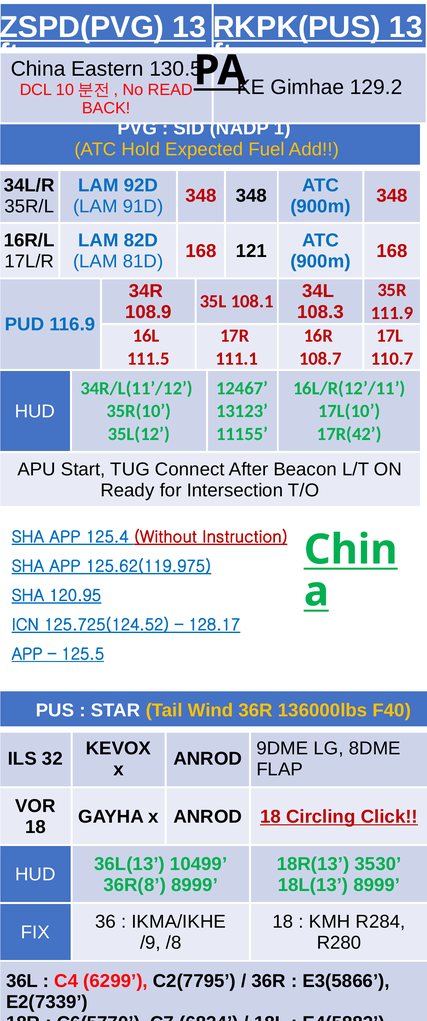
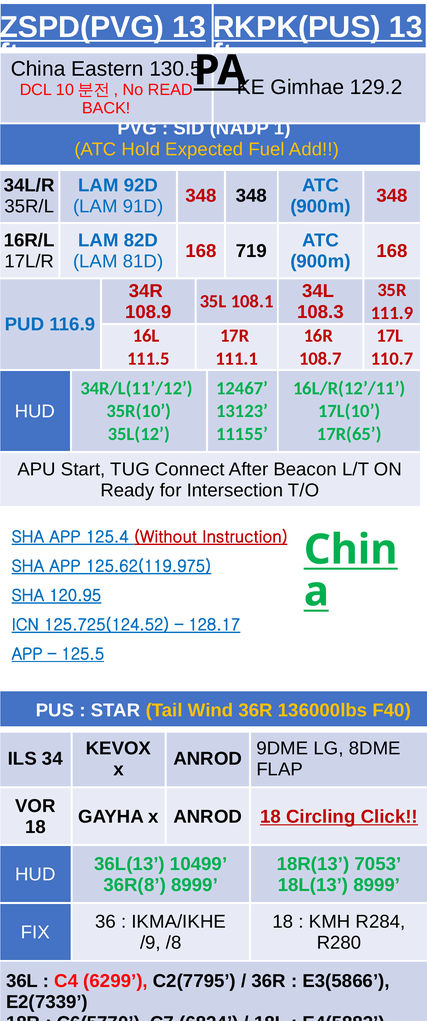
121: 121 -> 719
17R(42: 17R(42 -> 17R(65
32: 32 -> 34
3530: 3530 -> 7053
